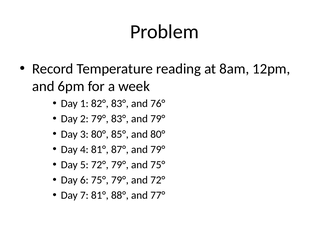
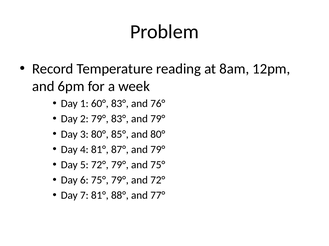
82°: 82° -> 60°
